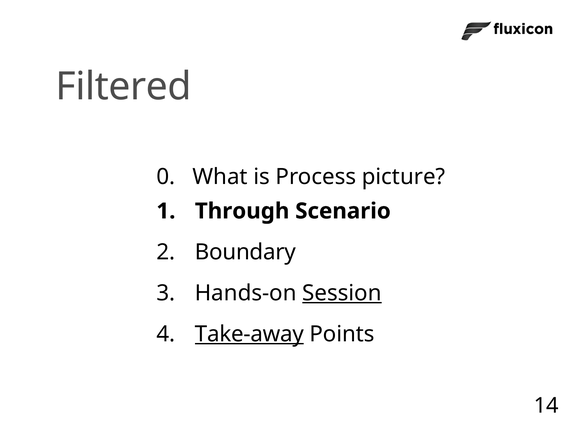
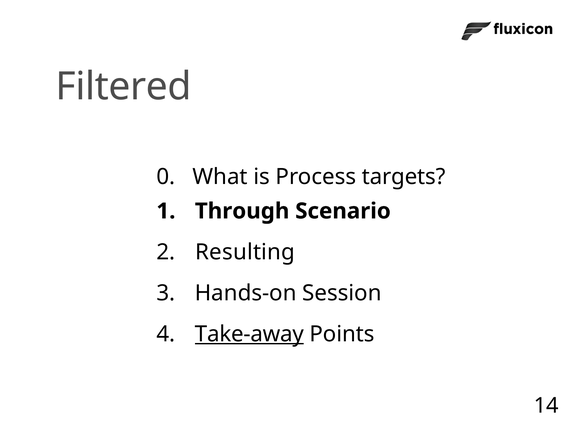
picture: picture -> targets
Boundary: Boundary -> Resulting
Session underline: present -> none
